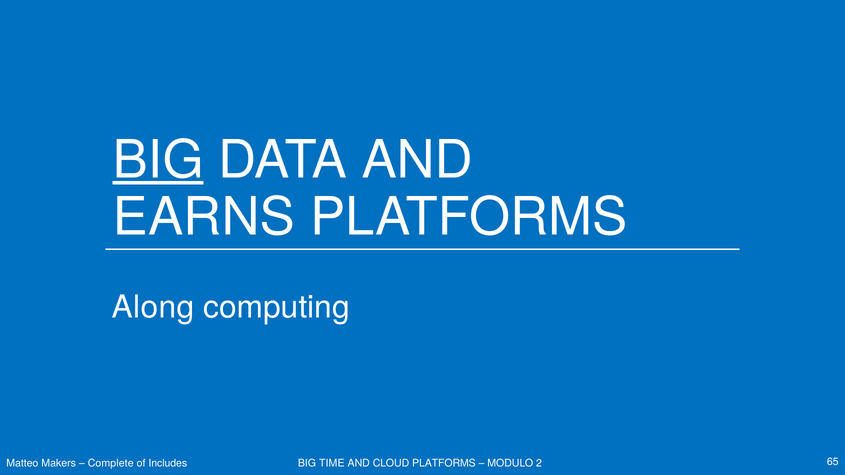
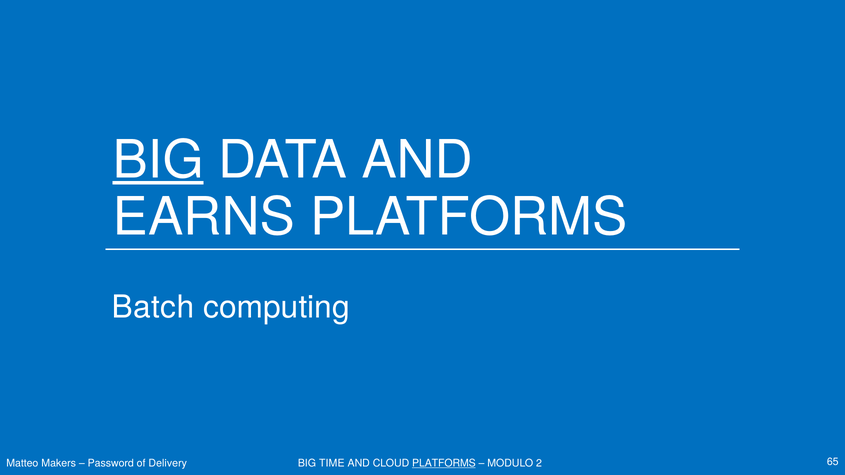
Along: Along -> Batch
Complete: Complete -> Password
Includes: Includes -> Delivery
PLATFORMS at (444, 463) underline: none -> present
